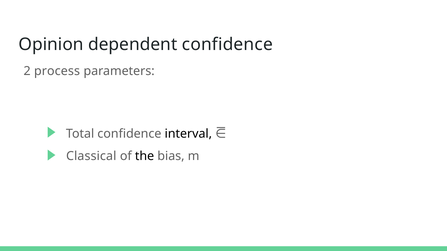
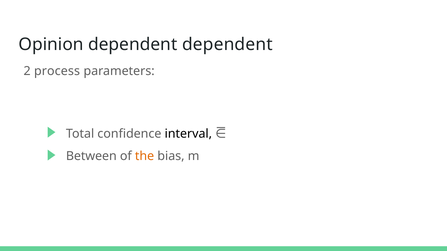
dependent confidence: confidence -> dependent
Classical: Classical -> Between
the colour: black -> orange
